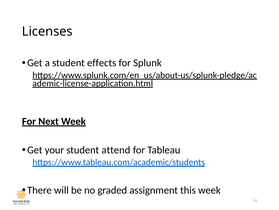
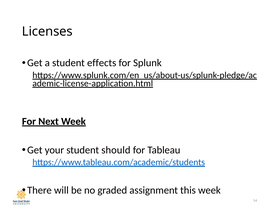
attend: attend -> should
